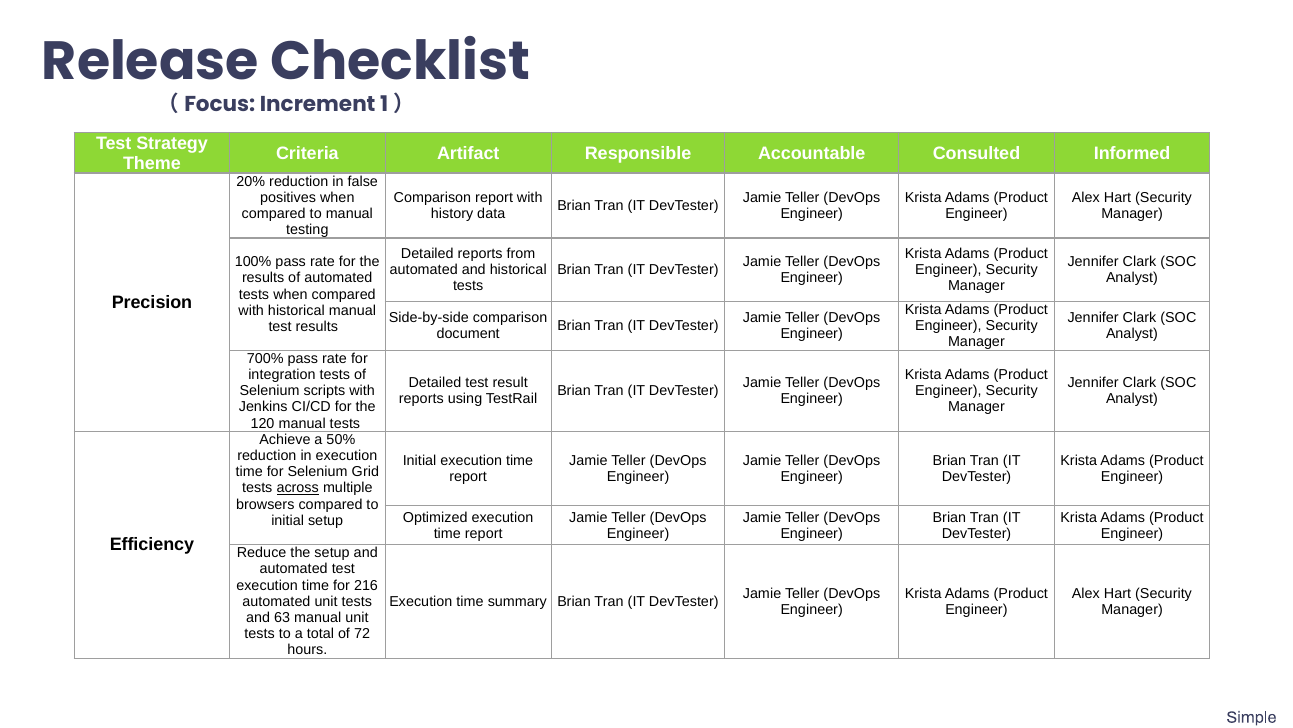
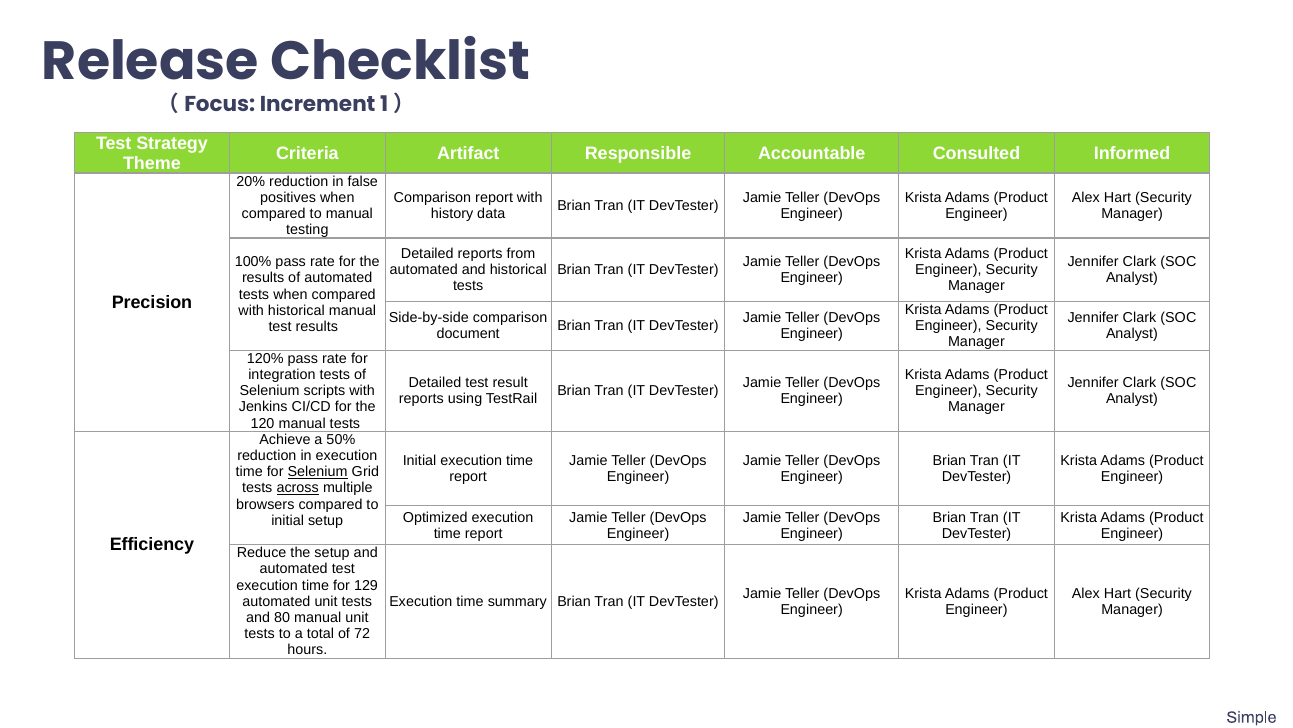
700%: 700% -> 120%
Selenium at (318, 472) underline: none -> present
216: 216 -> 129
63: 63 -> 80
